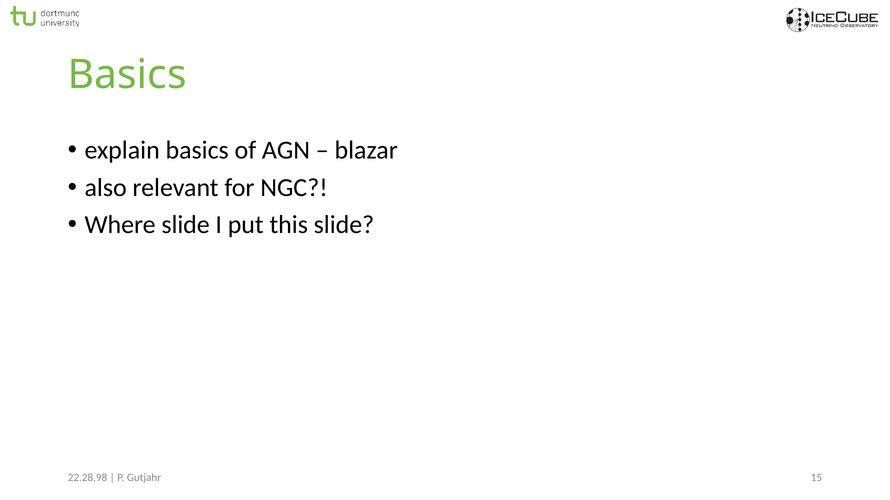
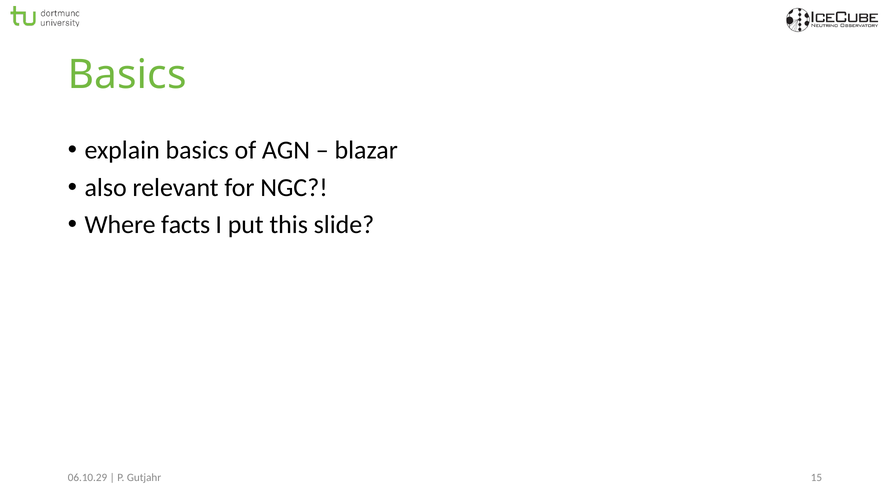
Where slide: slide -> facts
22.28.98: 22.28.98 -> 06.10.29
